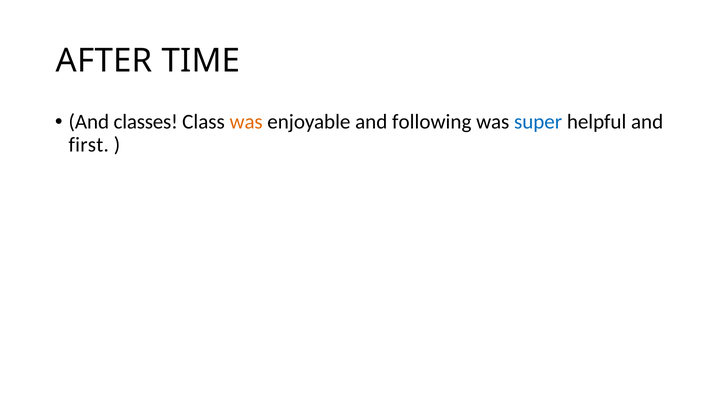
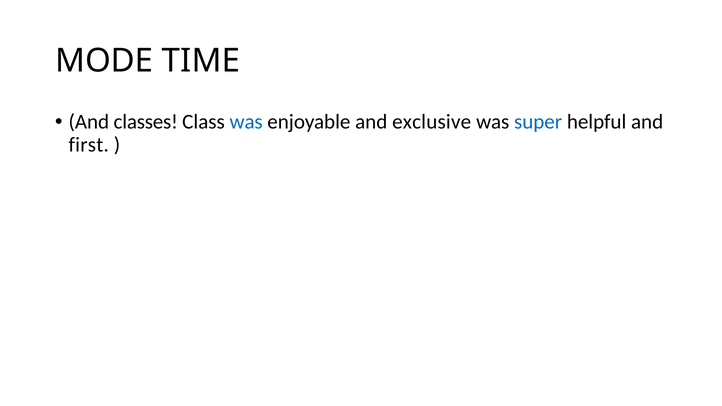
AFTER: AFTER -> MODE
was at (246, 122) colour: orange -> blue
following: following -> exclusive
